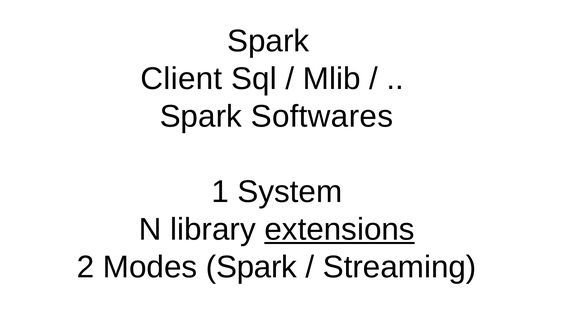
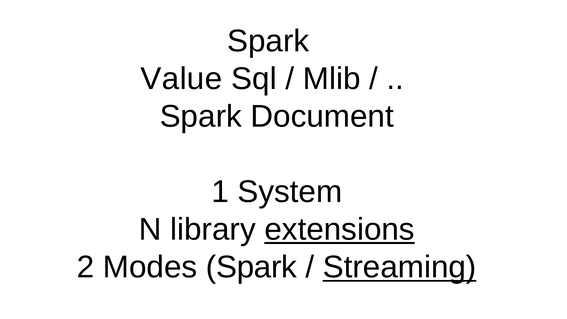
Client: Client -> Value
Softwares: Softwares -> Document
Streaming underline: none -> present
